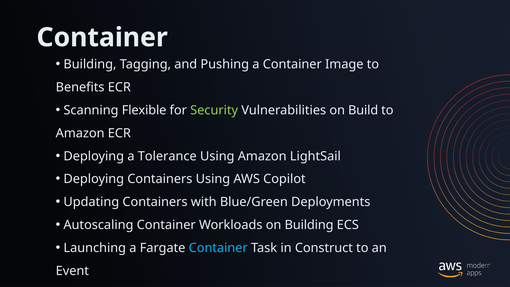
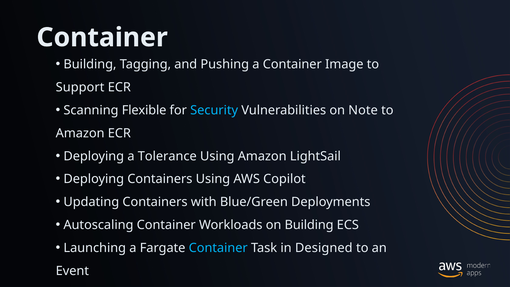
Benefits: Benefits -> Support
Security colour: light green -> light blue
Build: Build -> Note
Construct: Construct -> Designed
